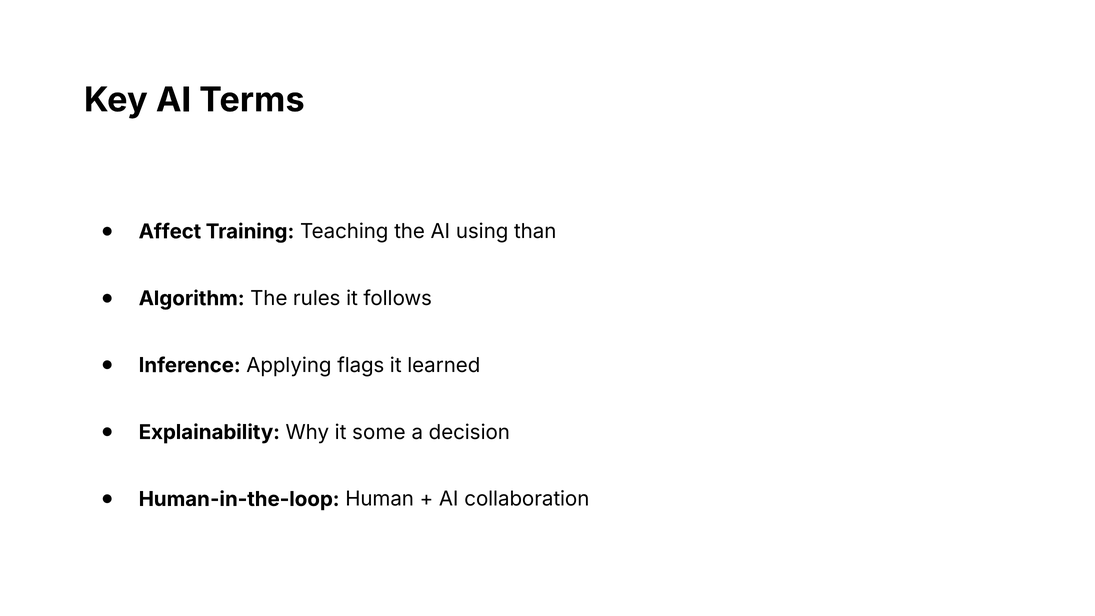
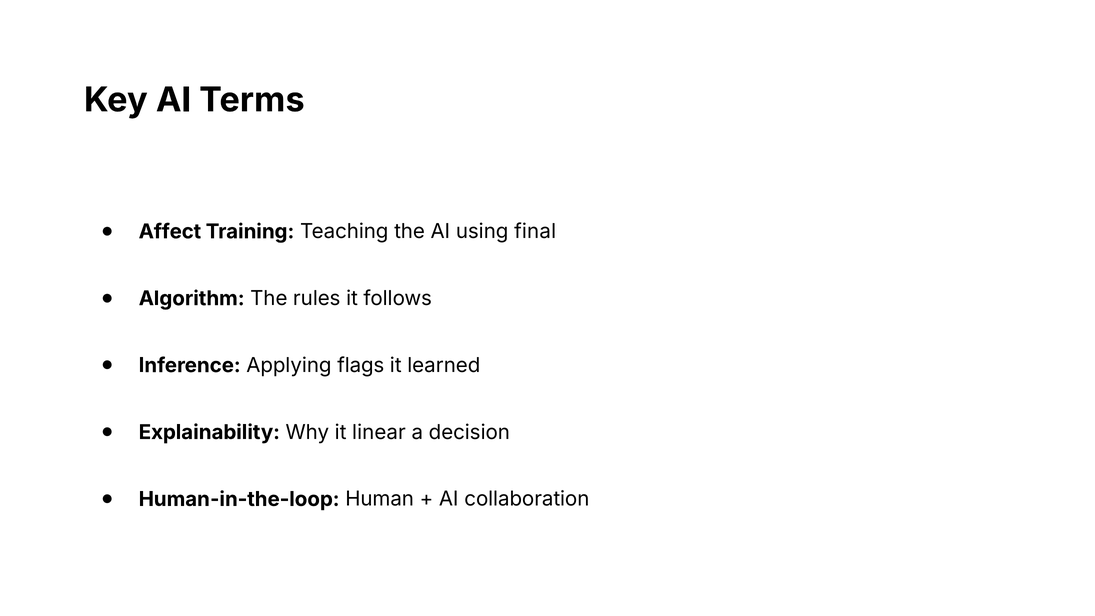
than: than -> final
some: some -> linear
